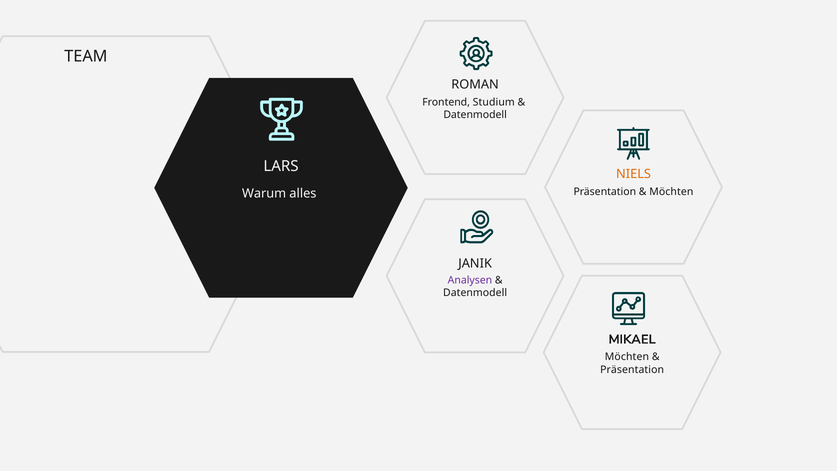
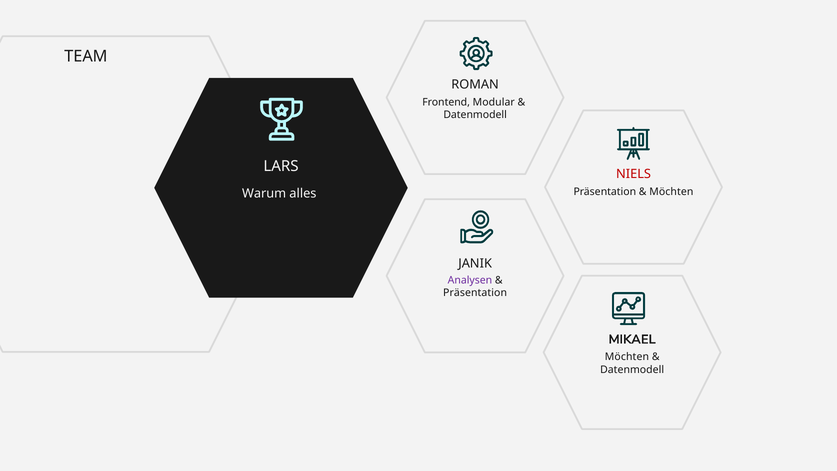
Studium: Studium -> Modular
NIELS colour: orange -> red
Datenmodell at (475, 293): Datenmodell -> Präsentation
Präsentation at (632, 369): Präsentation -> Datenmodell
